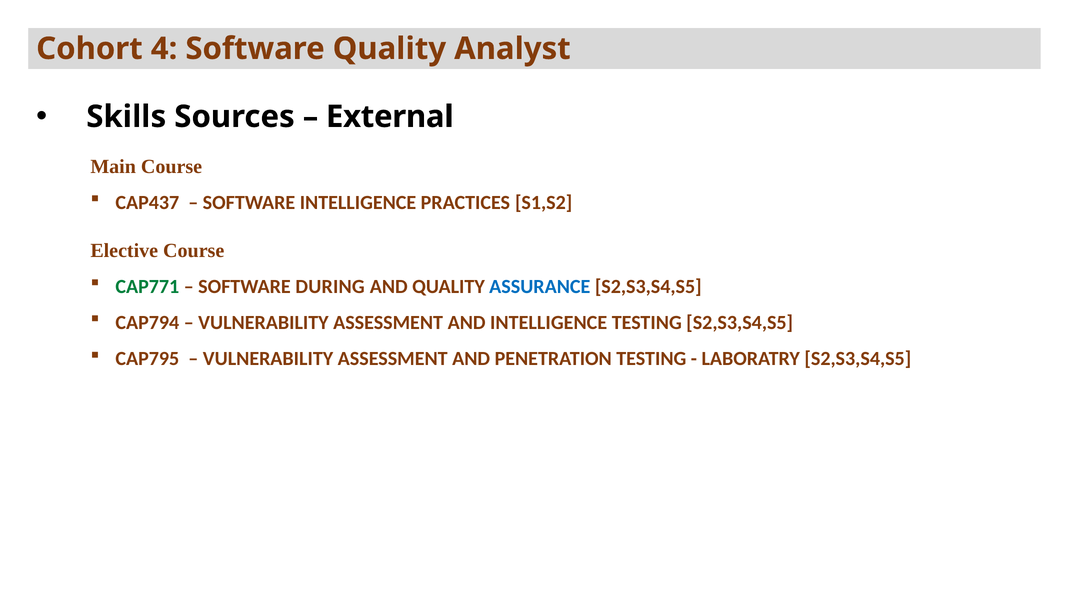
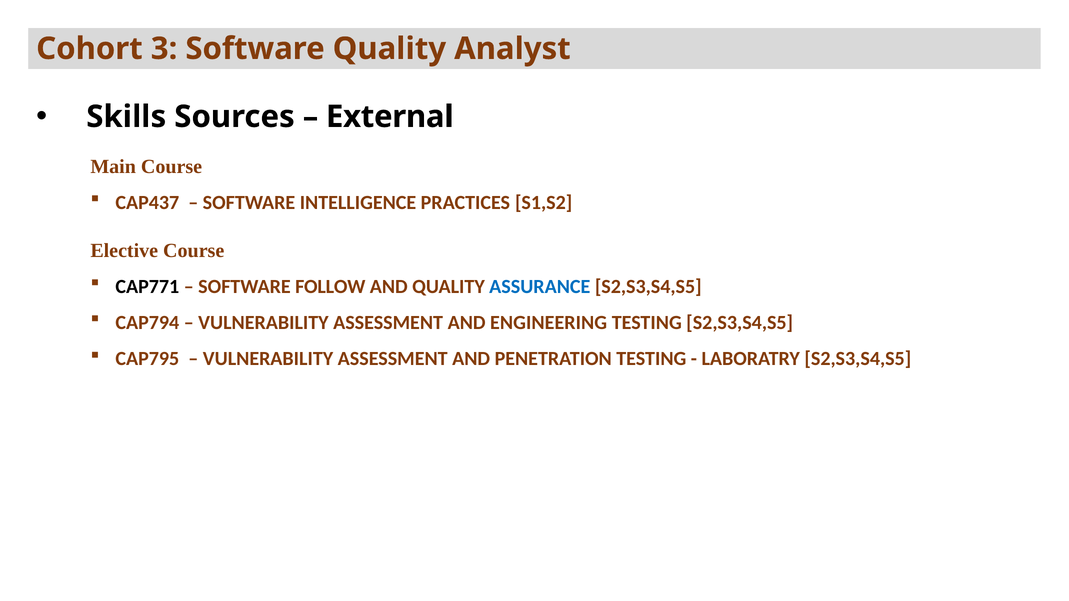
4: 4 -> 3
CAP771 colour: green -> black
DURING: DURING -> FOLLOW
AND INTELLIGENCE: INTELLIGENCE -> ENGINEERING
